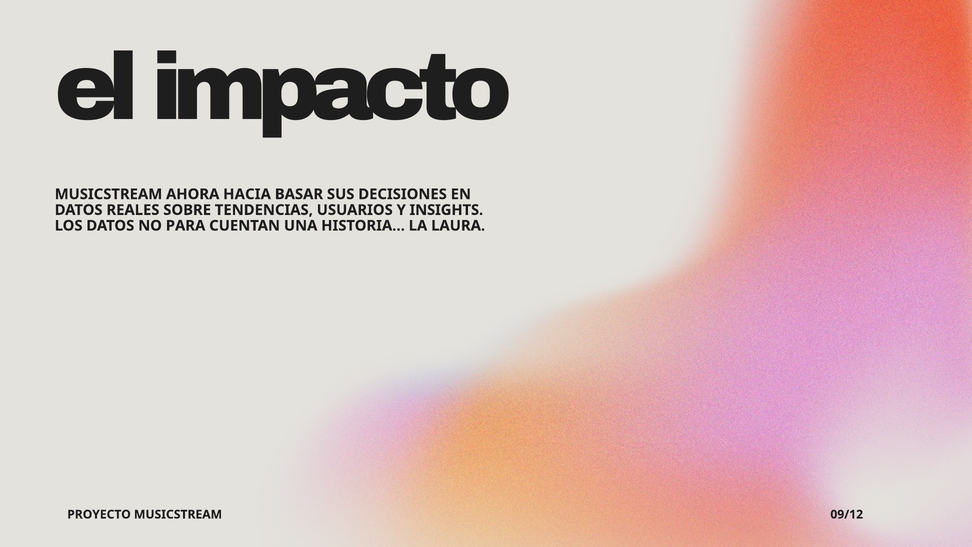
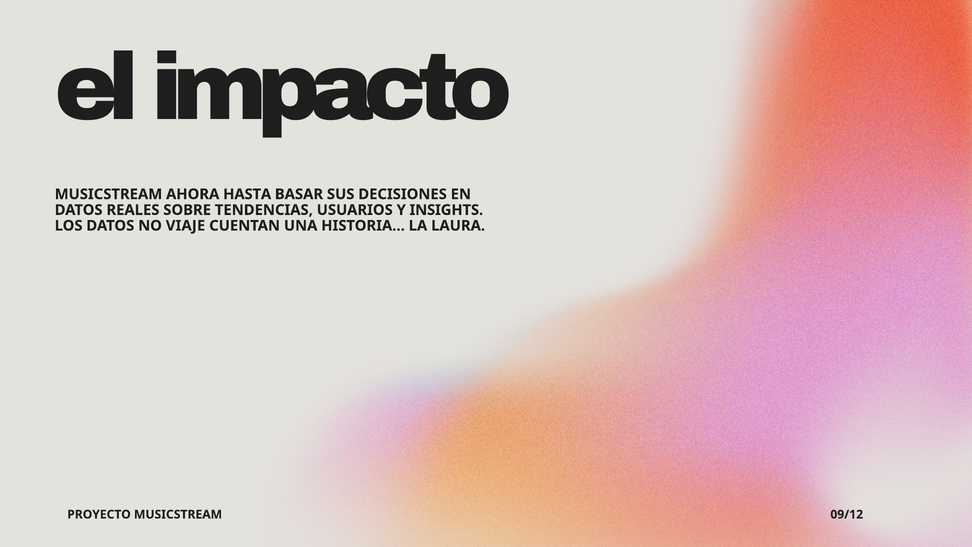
HACIA: HACIA -> HASTA
PARA: PARA -> VIAJE
